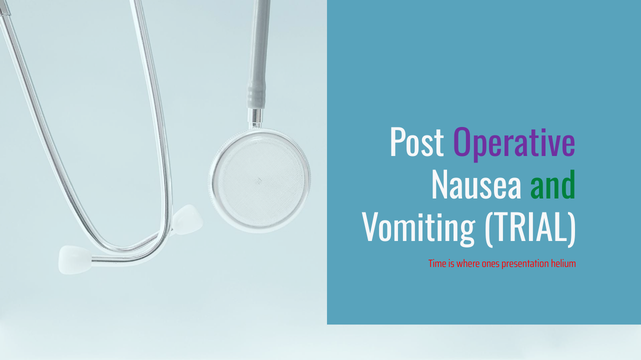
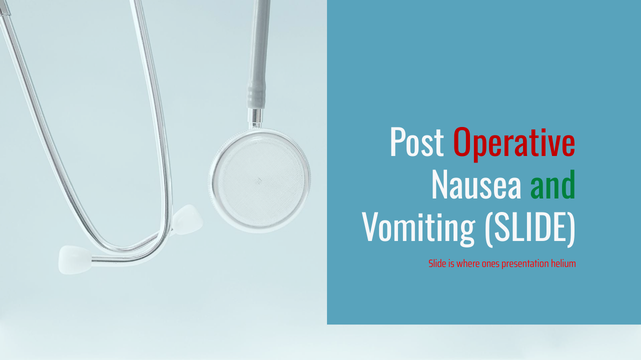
Operative colour: purple -> red
Vomiting TRIAL: TRIAL -> SLIDE
Time at (437, 264): Time -> Slide
